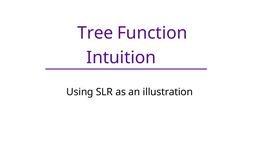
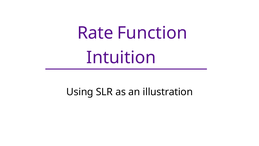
Tree: Tree -> Rate
